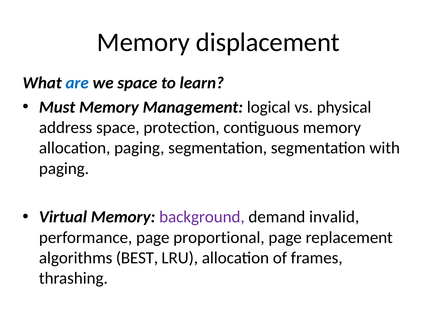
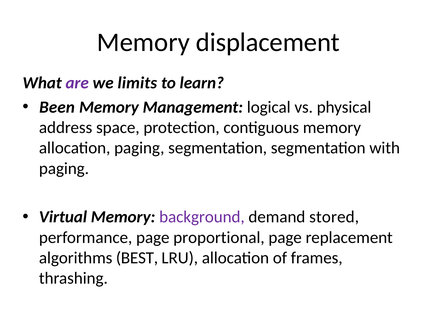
are colour: blue -> purple
we space: space -> limits
Must: Must -> Been
invalid: invalid -> stored
